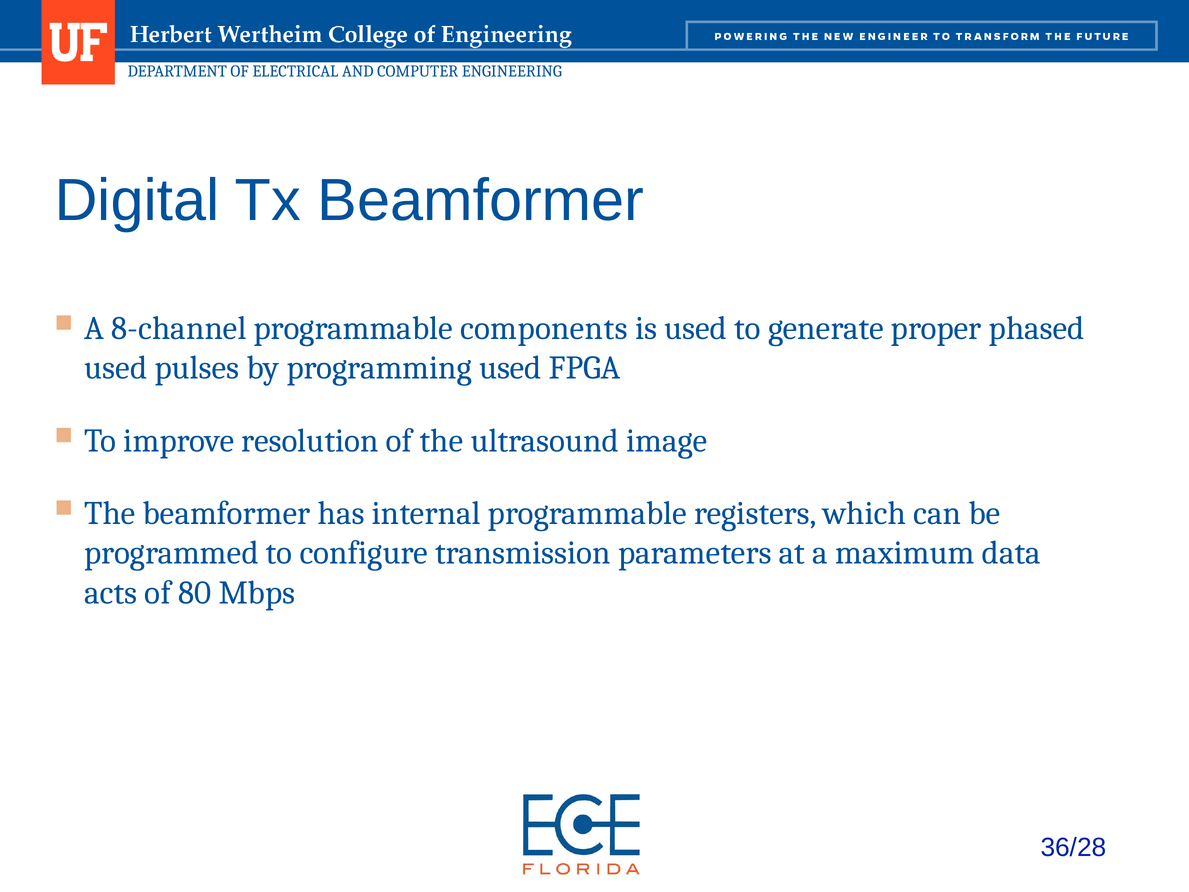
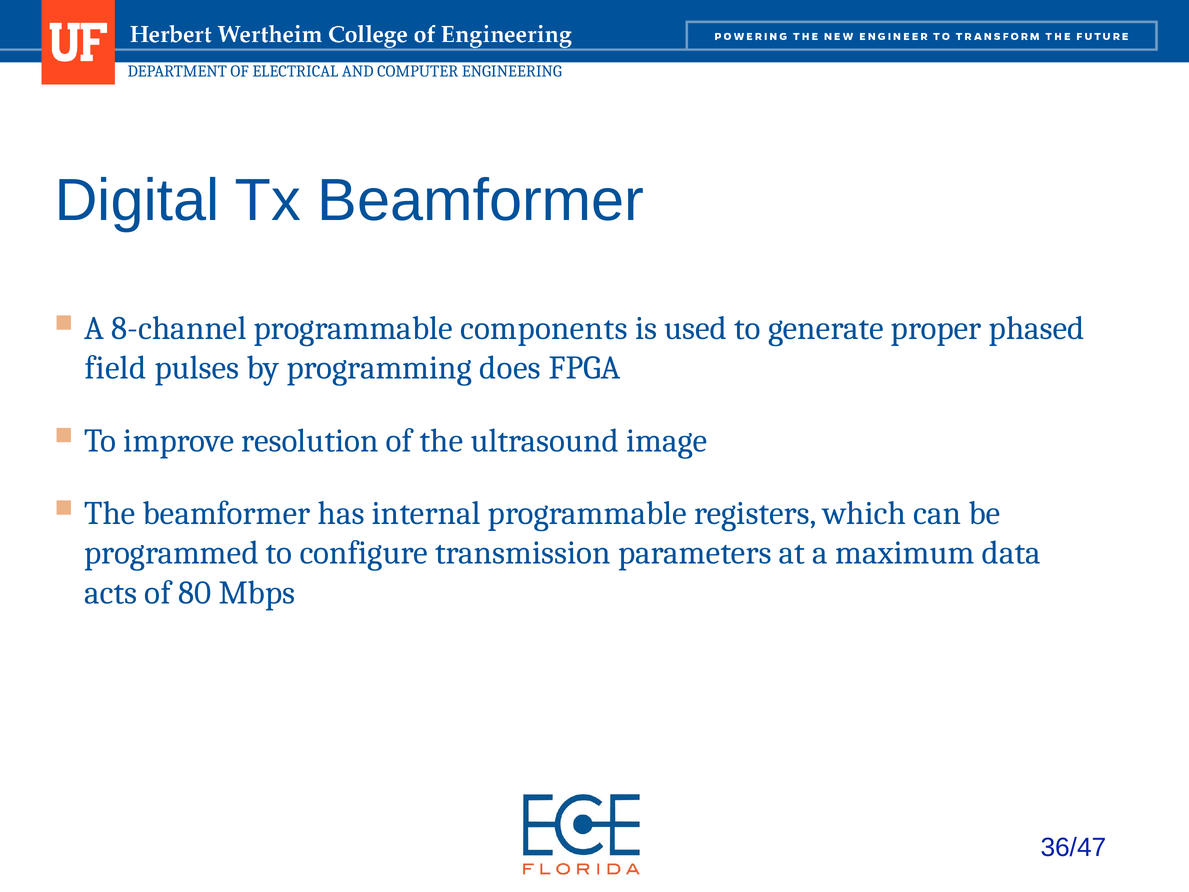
used at (116, 368): used -> field
programming used: used -> does
36/28: 36/28 -> 36/47
